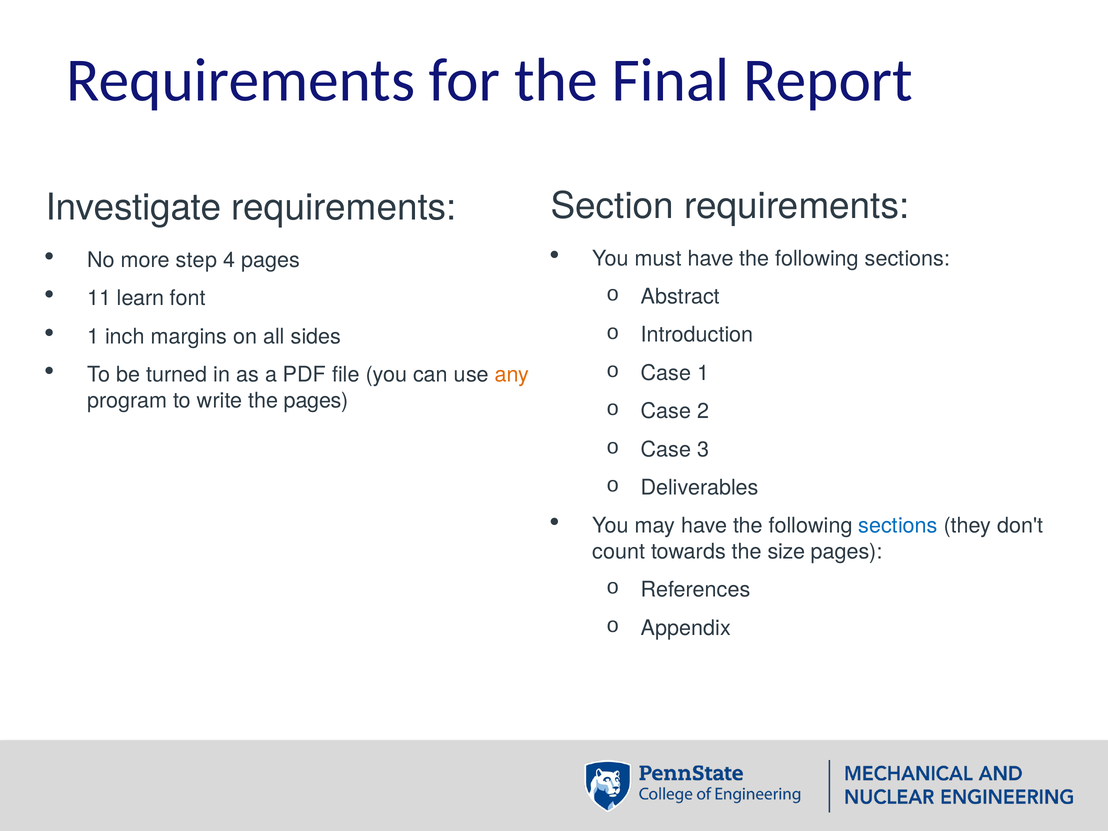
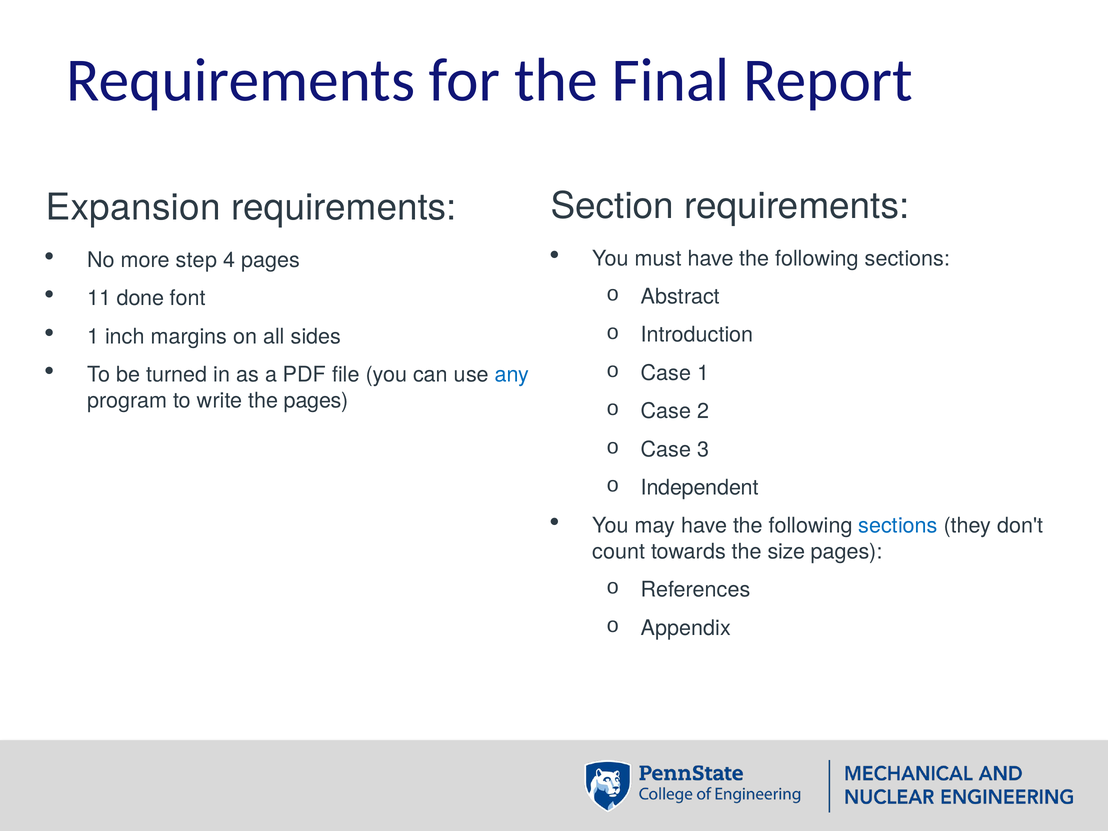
Investigate: Investigate -> Expansion
learn: learn -> done
any colour: orange -> blue
Deliverables: Deliverables -> Independent
